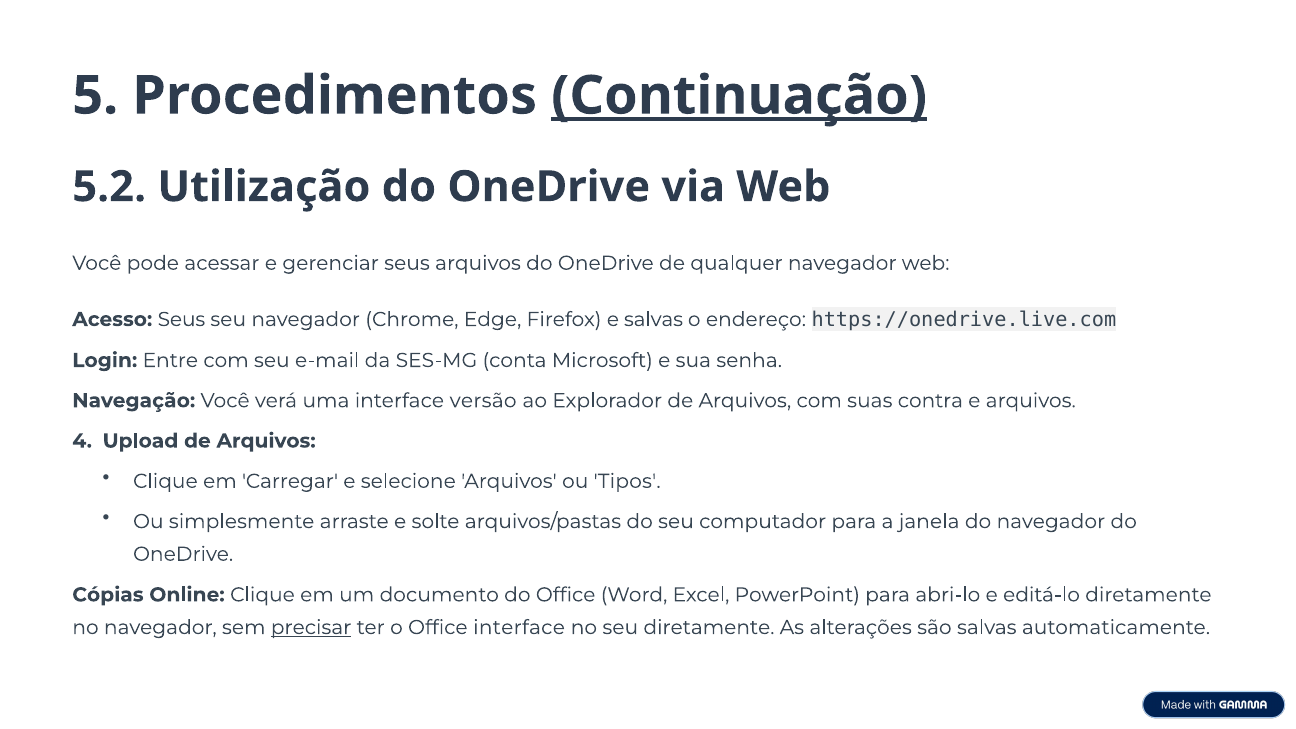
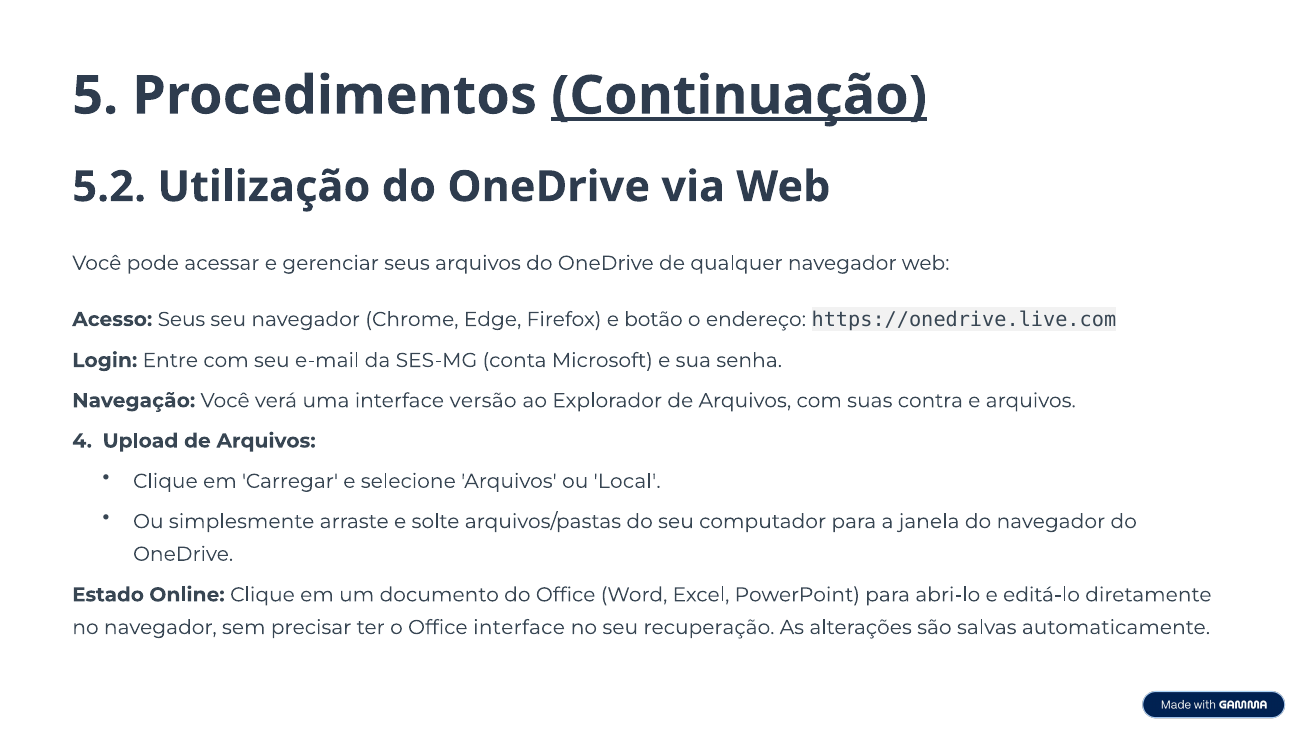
e salvas: salvas -> botão
Tipos: Tipos -> Local
Cópias: Cópias -> Estado
precisar underline: present -> none
seu diretamente: diretamente -> recuperação
